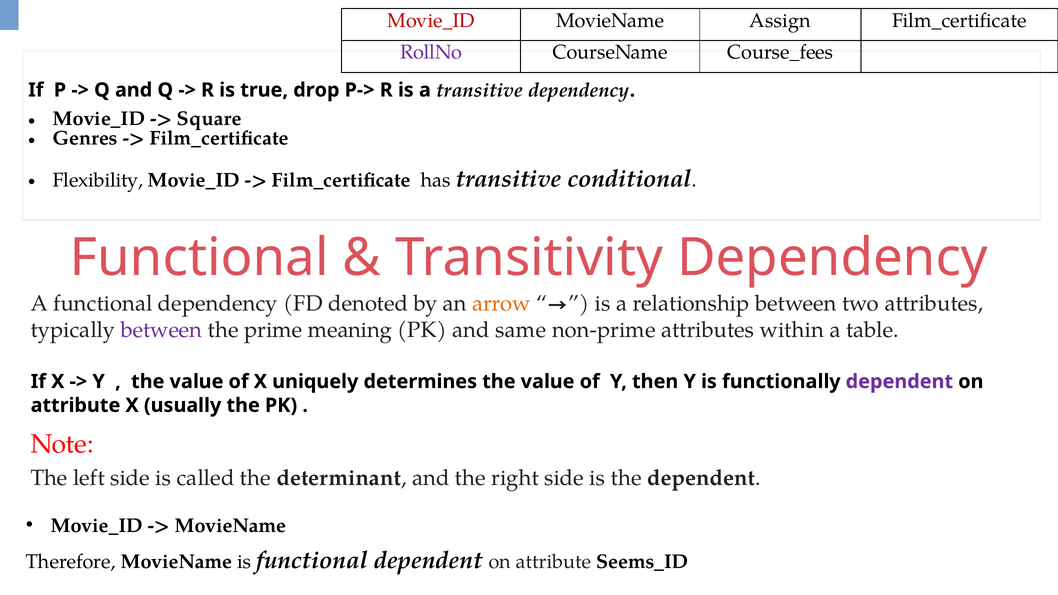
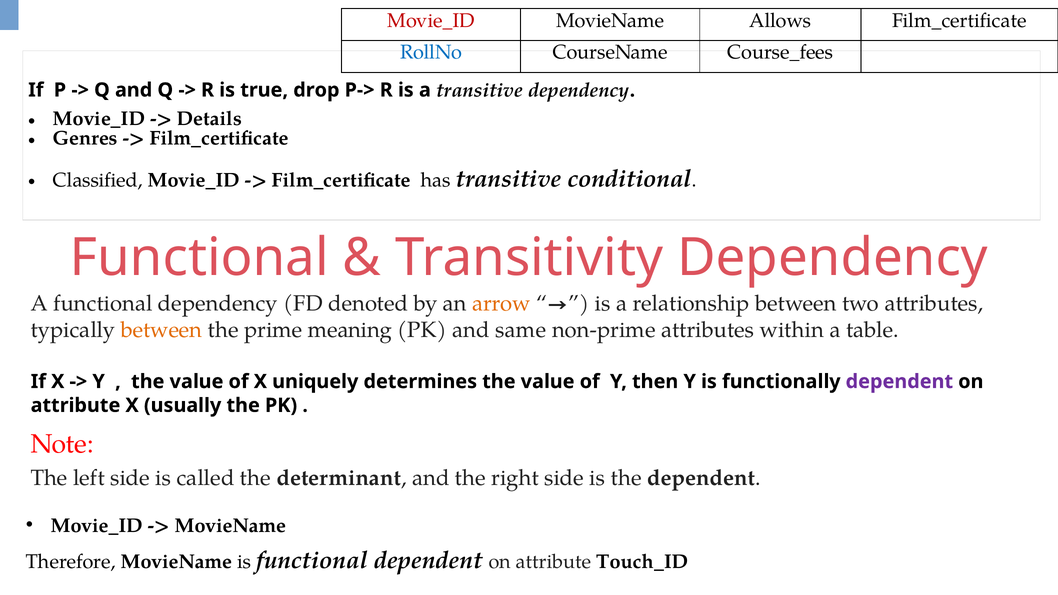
Assign: Assign -> Allows
RollNo colour: purple -> blue
Square: Square -> Details
Flexibility: Flexibility -> Classified
between at (161, 330) colour: purple -> orange
Seems_ID: Seems_ID -> Touch_ID
